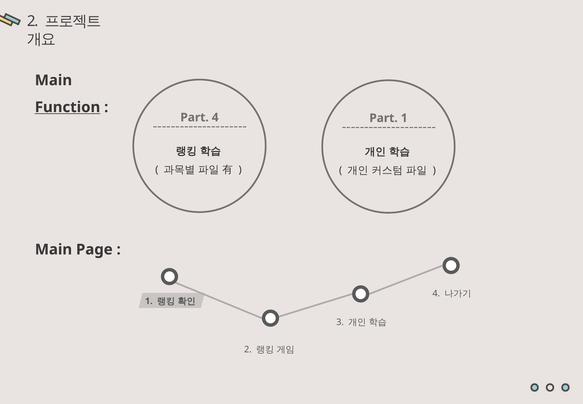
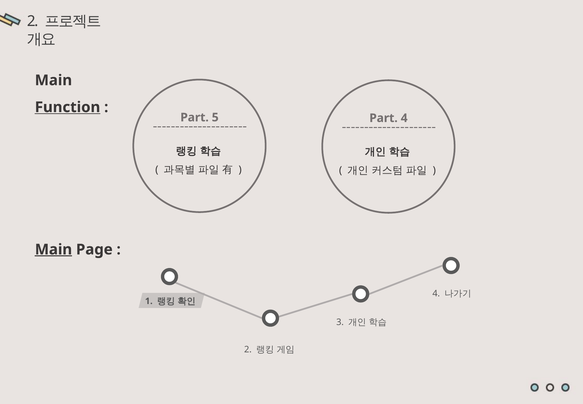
Part 4: 4 -> 5
Part 1: 1 -> 4
Main at (53, 249) underline: none -> present
